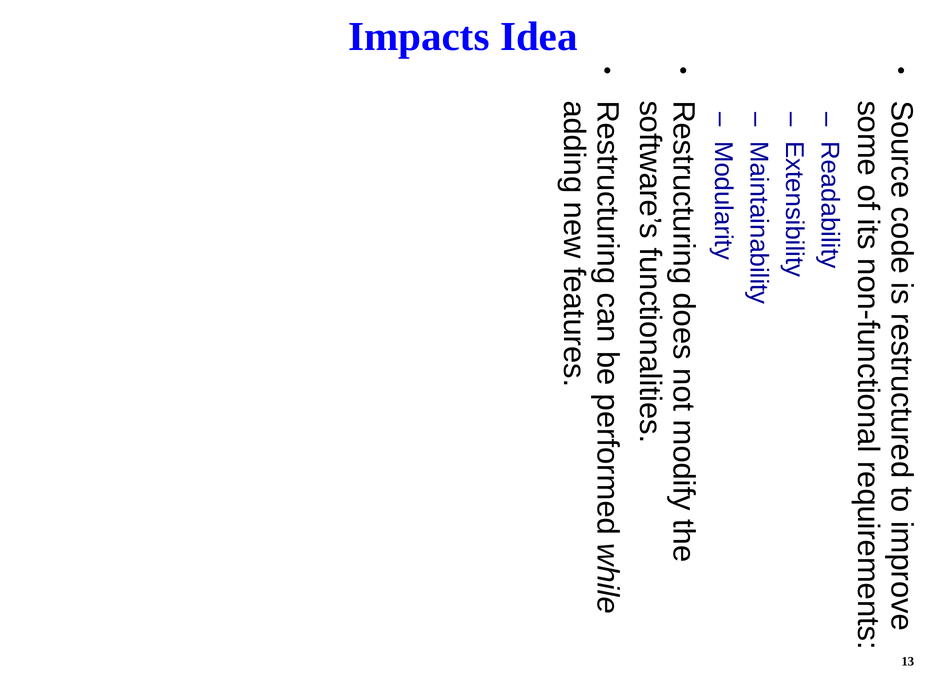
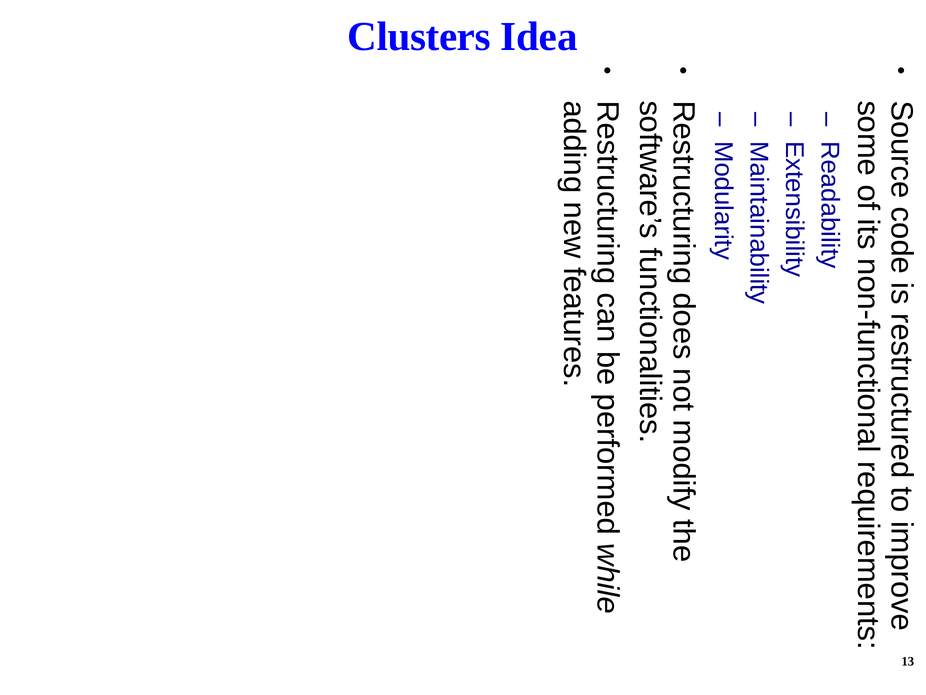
Impacts: Impacts -> Clusters
